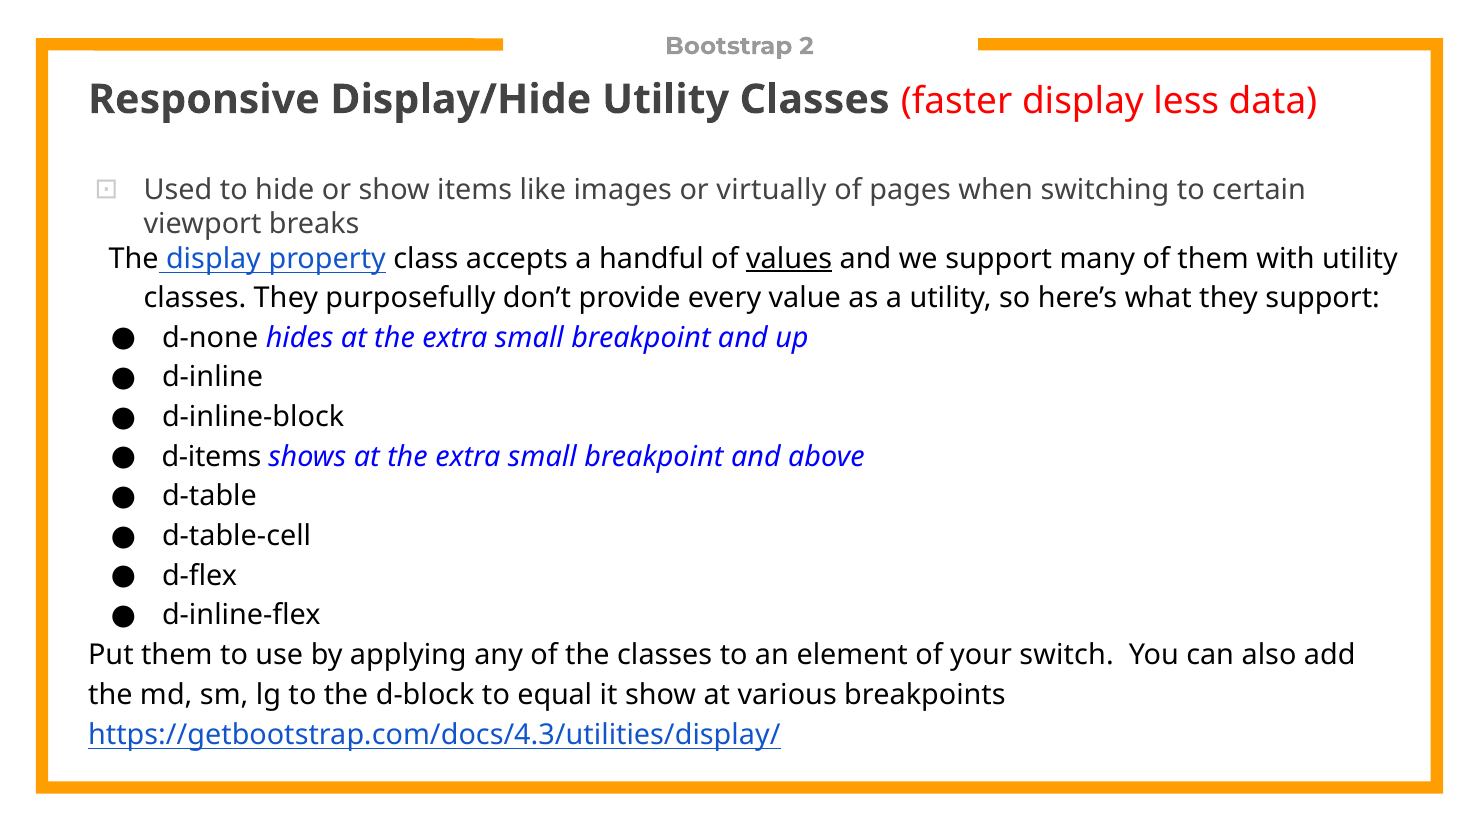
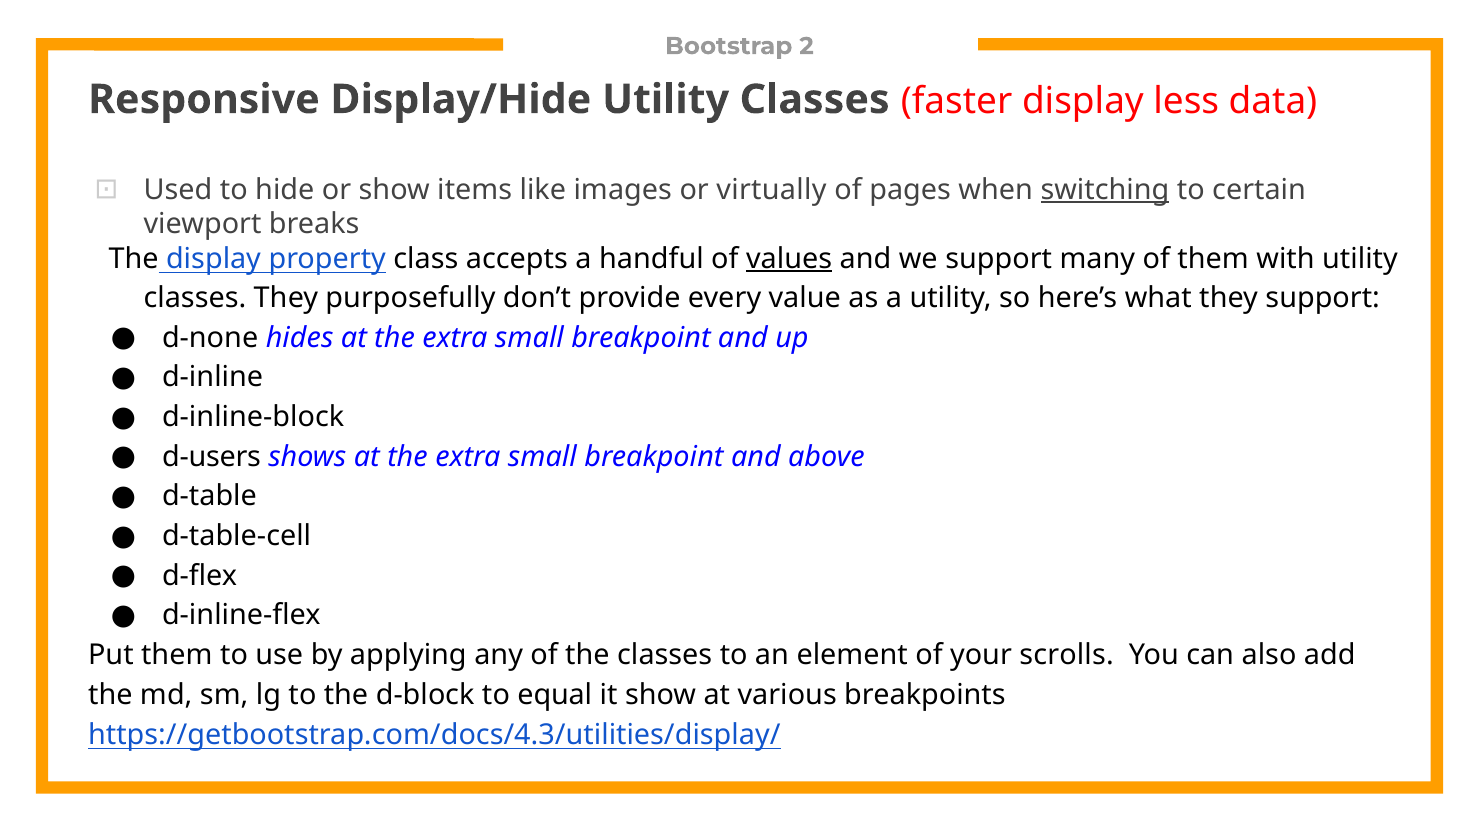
switching underline: none -> present
d-items: d-items -> d-users
switch: switch -> scrolls
